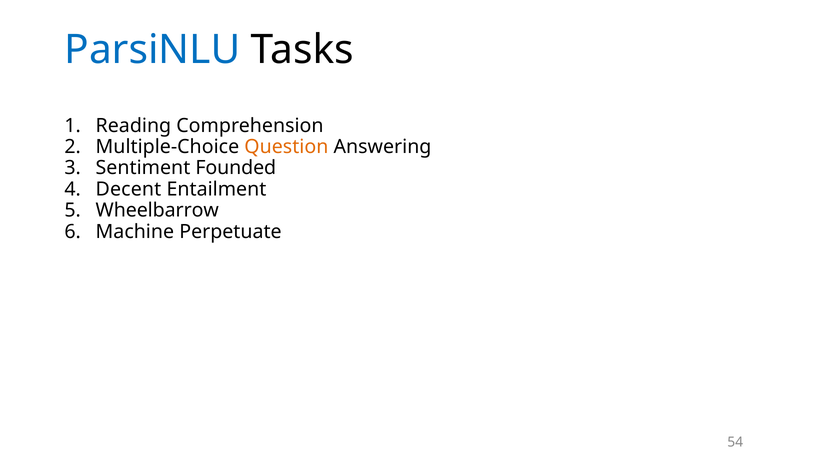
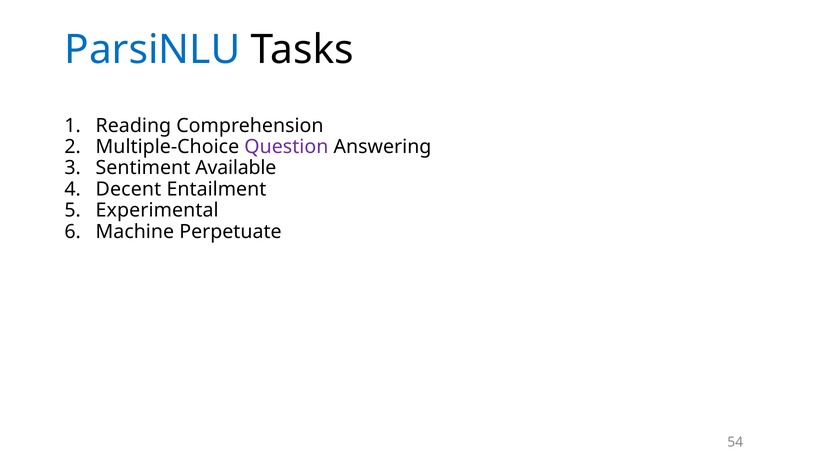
Question colour: orange -> purple
Founded: Founded -> Available
Wheelbarrow: Wheelbarrow -> Experimental
